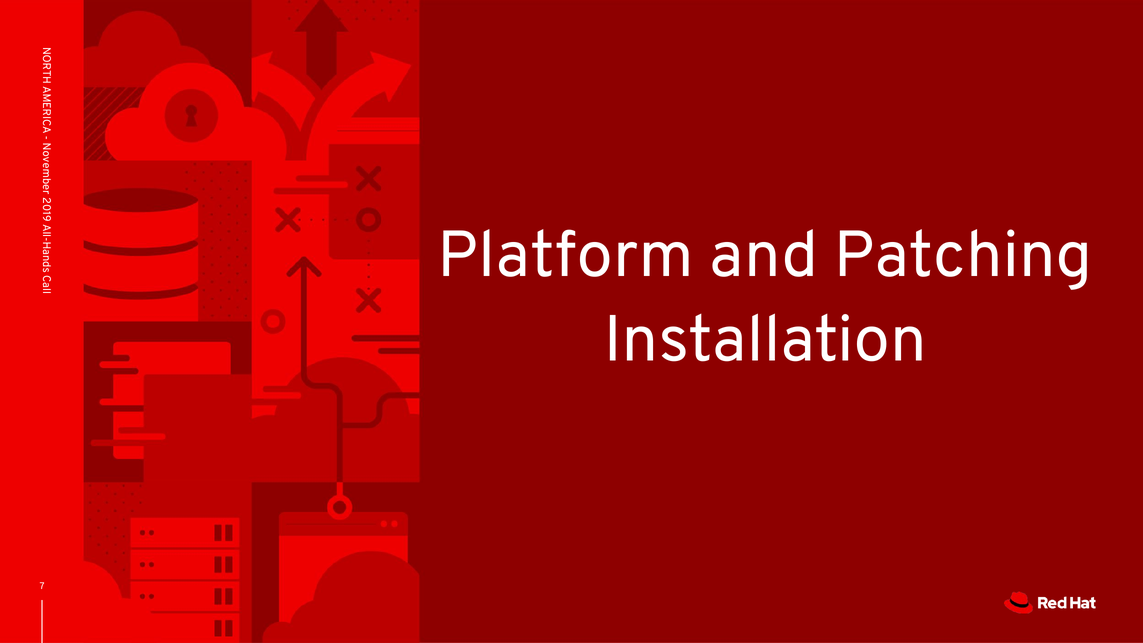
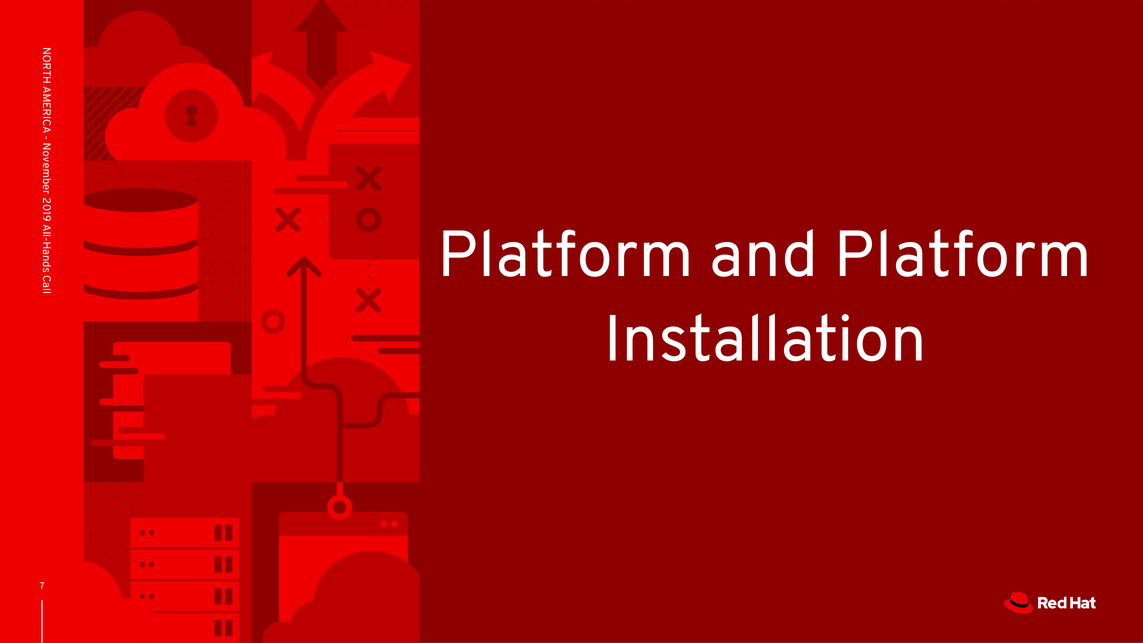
and Patching: Patching -> Platform
